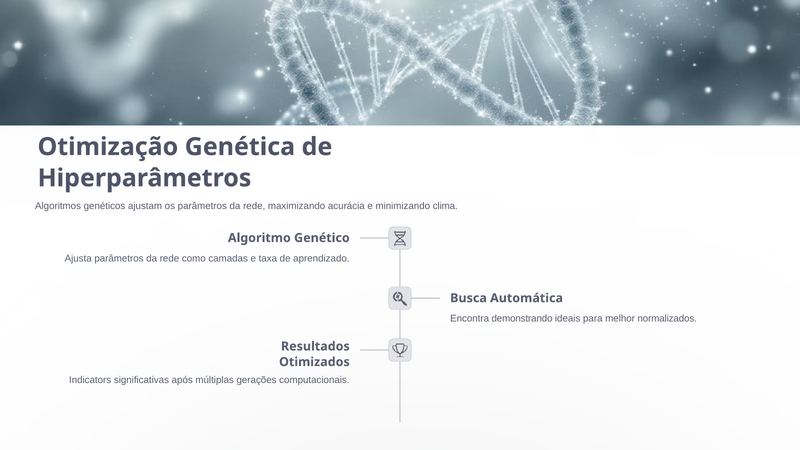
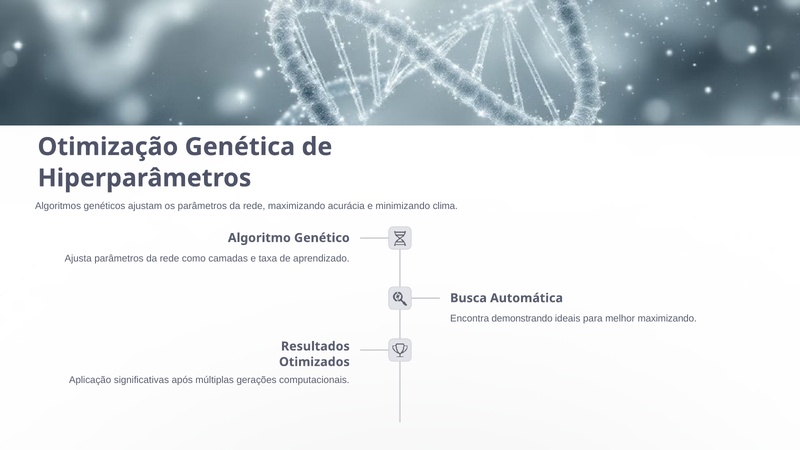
melhor normalizados: normalizados -> maximizando
Indicators: Indicators -> Aplicação
